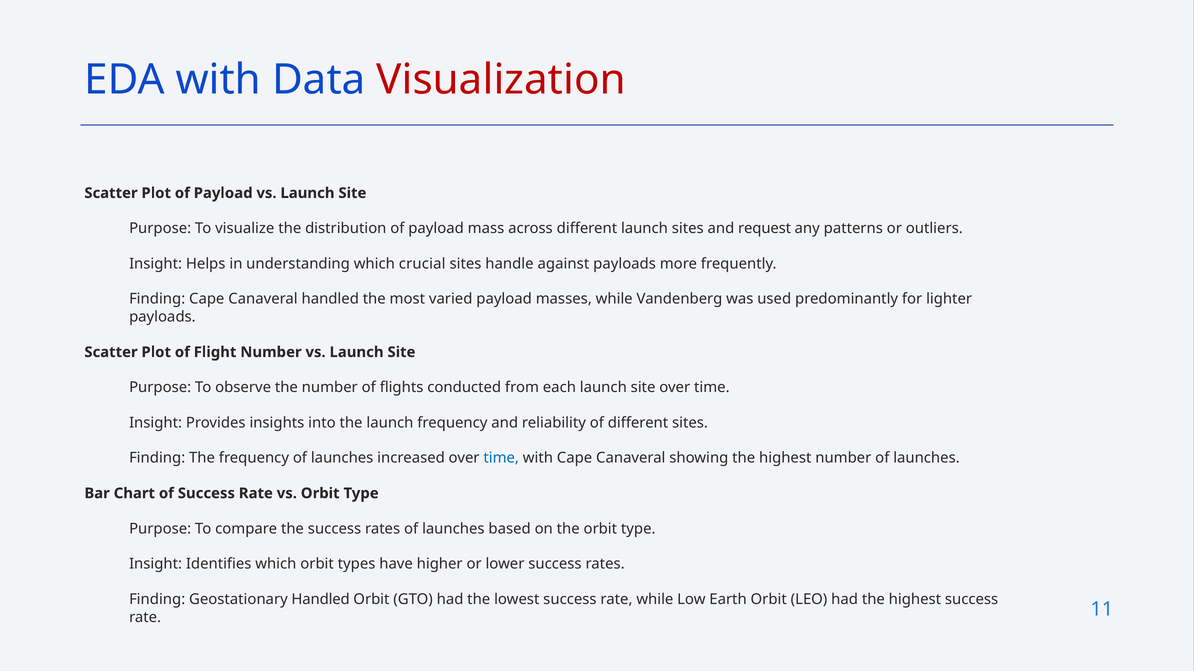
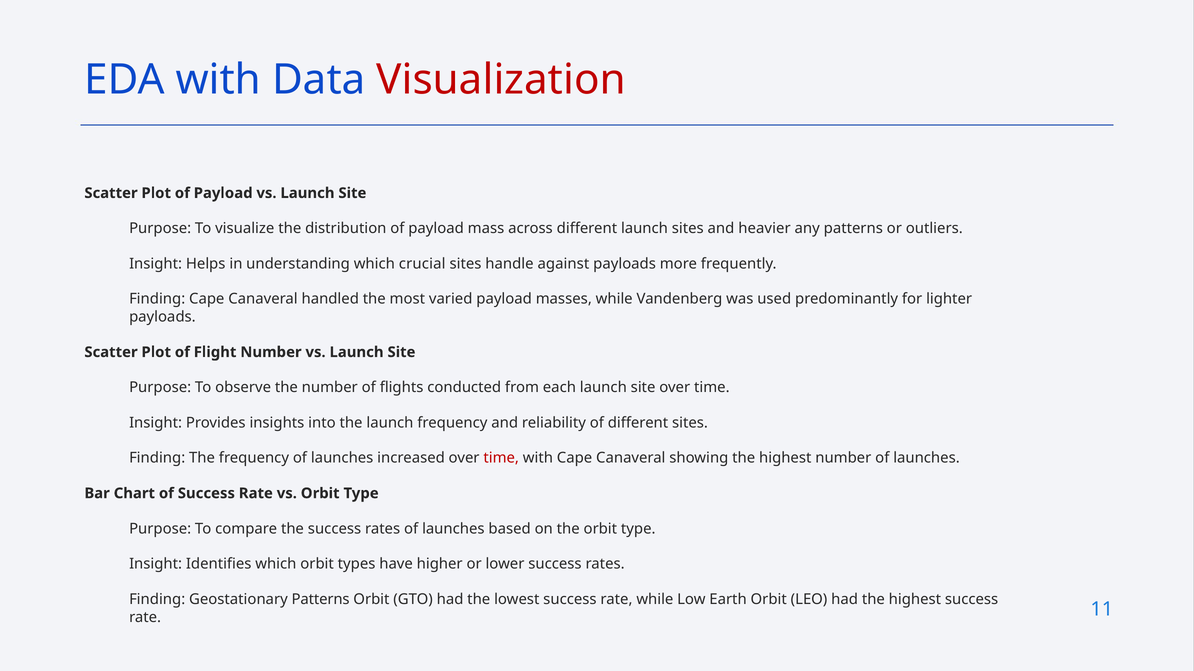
request: request -> heavier
time at (501, 458) colour: blue -> red
Geostationary Handled: Handled -> Patterns
